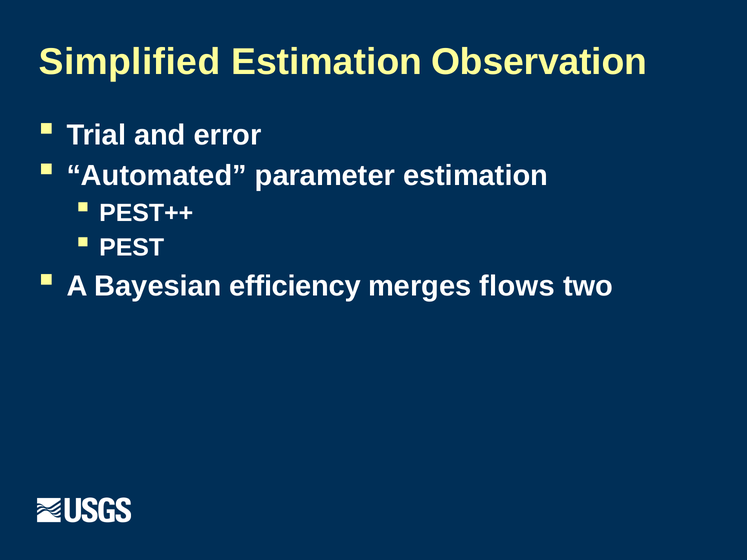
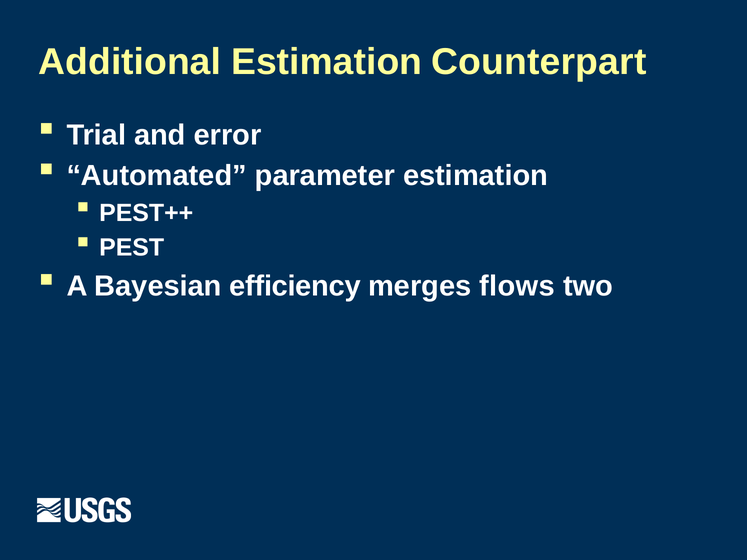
Simplified: Simplified -> Additional
Observation: Observation -> Counterpart
